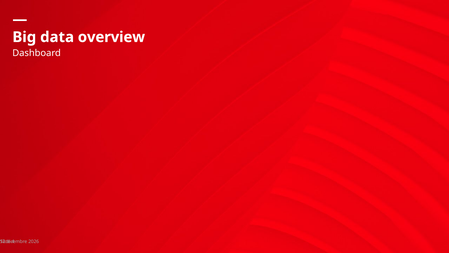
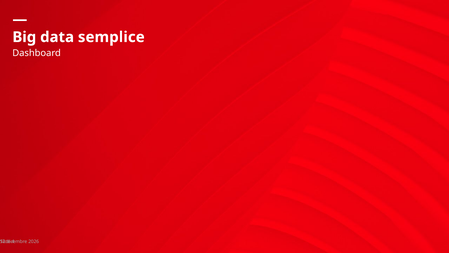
overview: overview -> semplice
